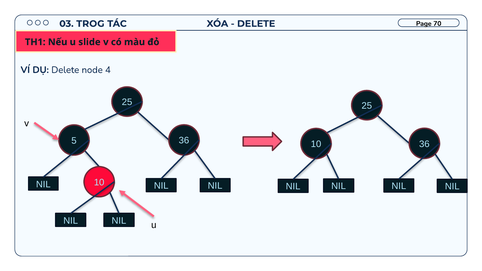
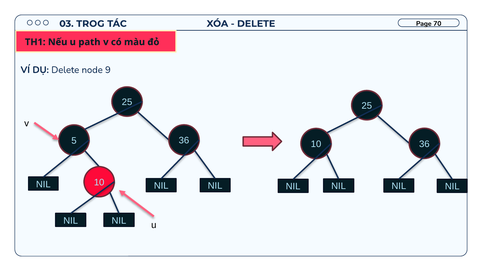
slide: slide -> path
4: 4 -> 9
